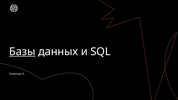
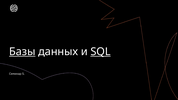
SQL underline: none -> present
